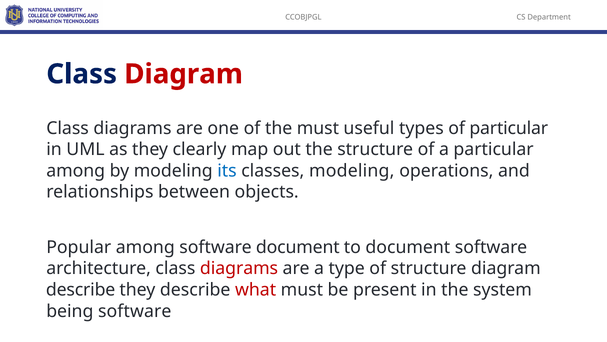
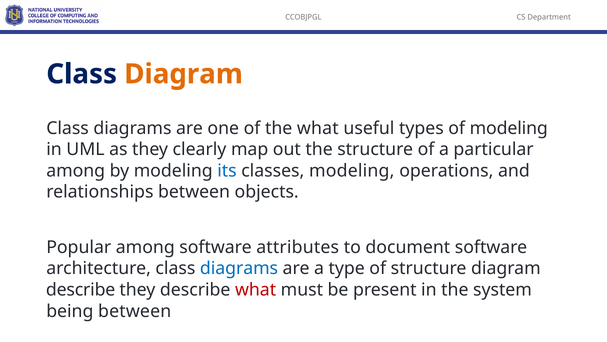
Diagram at (184, 74) colour: red -> orange
the must: must -> what
of particular: particular -> modeling
software document: document -> attributes
diagrams at (239, 268) colour: red -> blue
being software: software -> between
